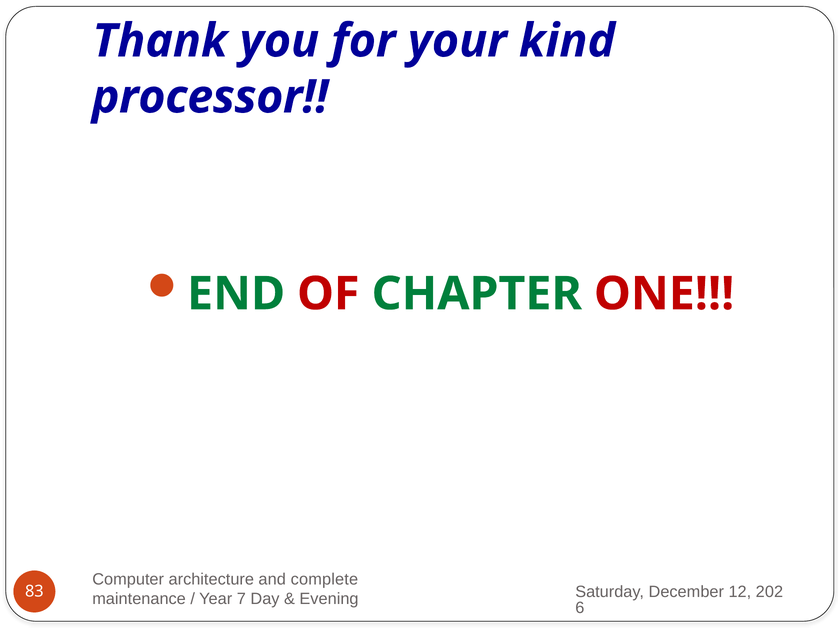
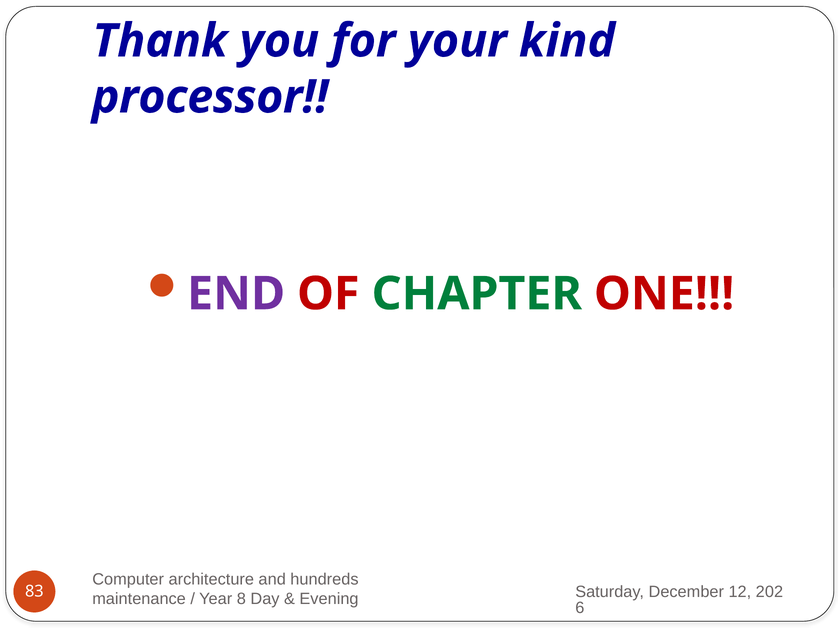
END colour: green -> purple
complete: complete -> hundreds
7: 7 -> 8
